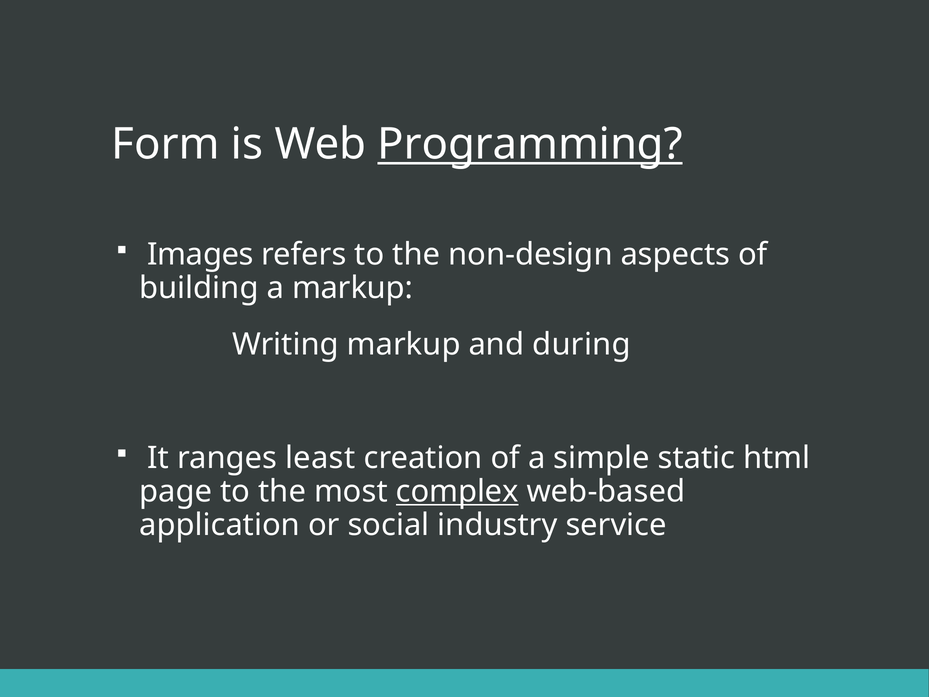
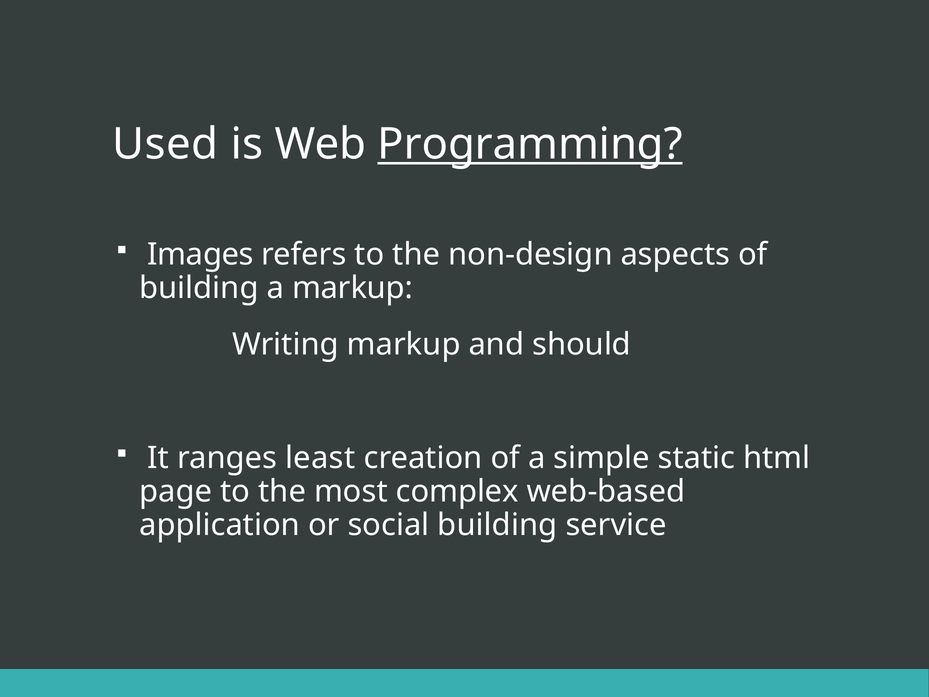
Form: Form -> Used
during: during -> should
complex underline: present -> none
social industry: industry -> building
